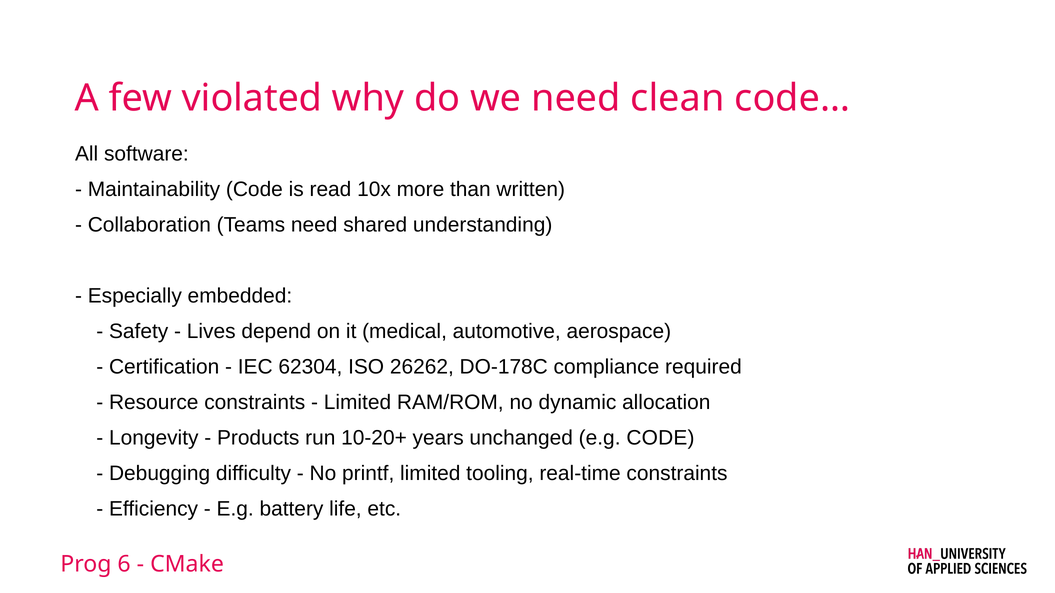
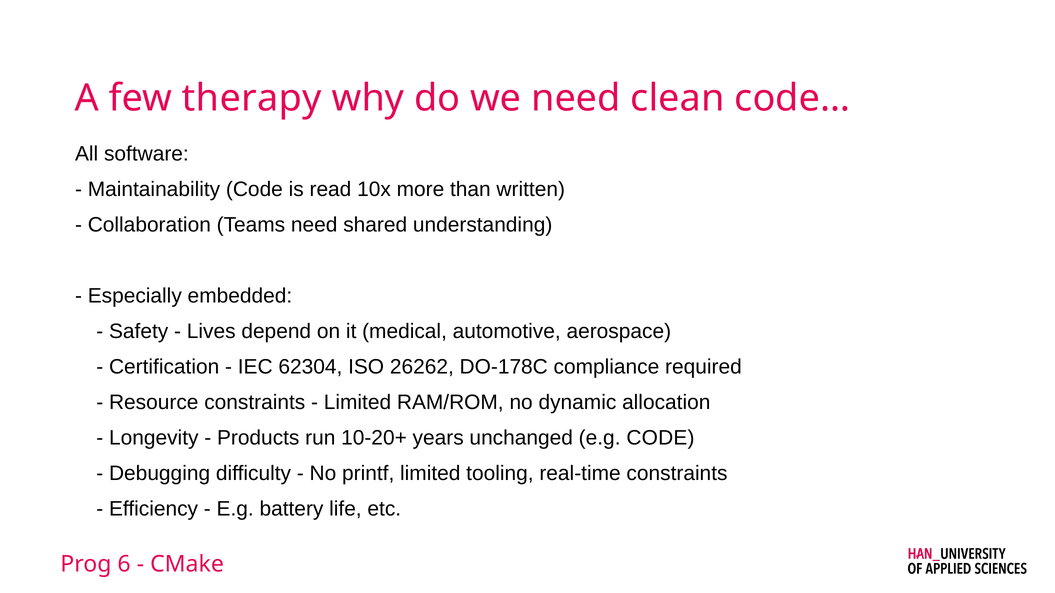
violated: violated -> therapy
